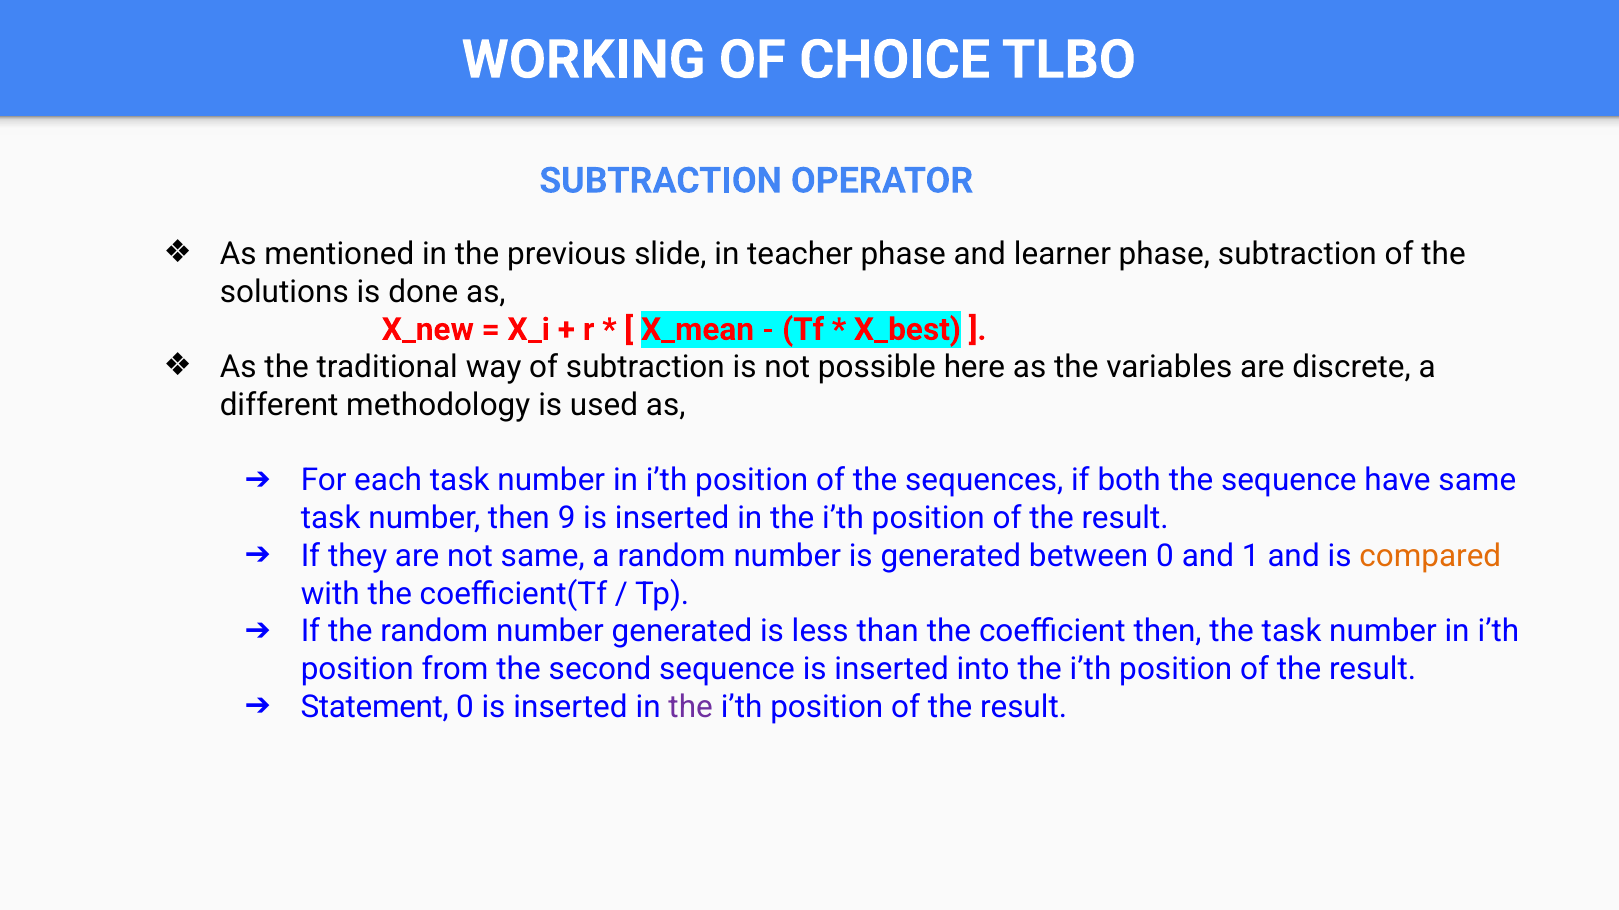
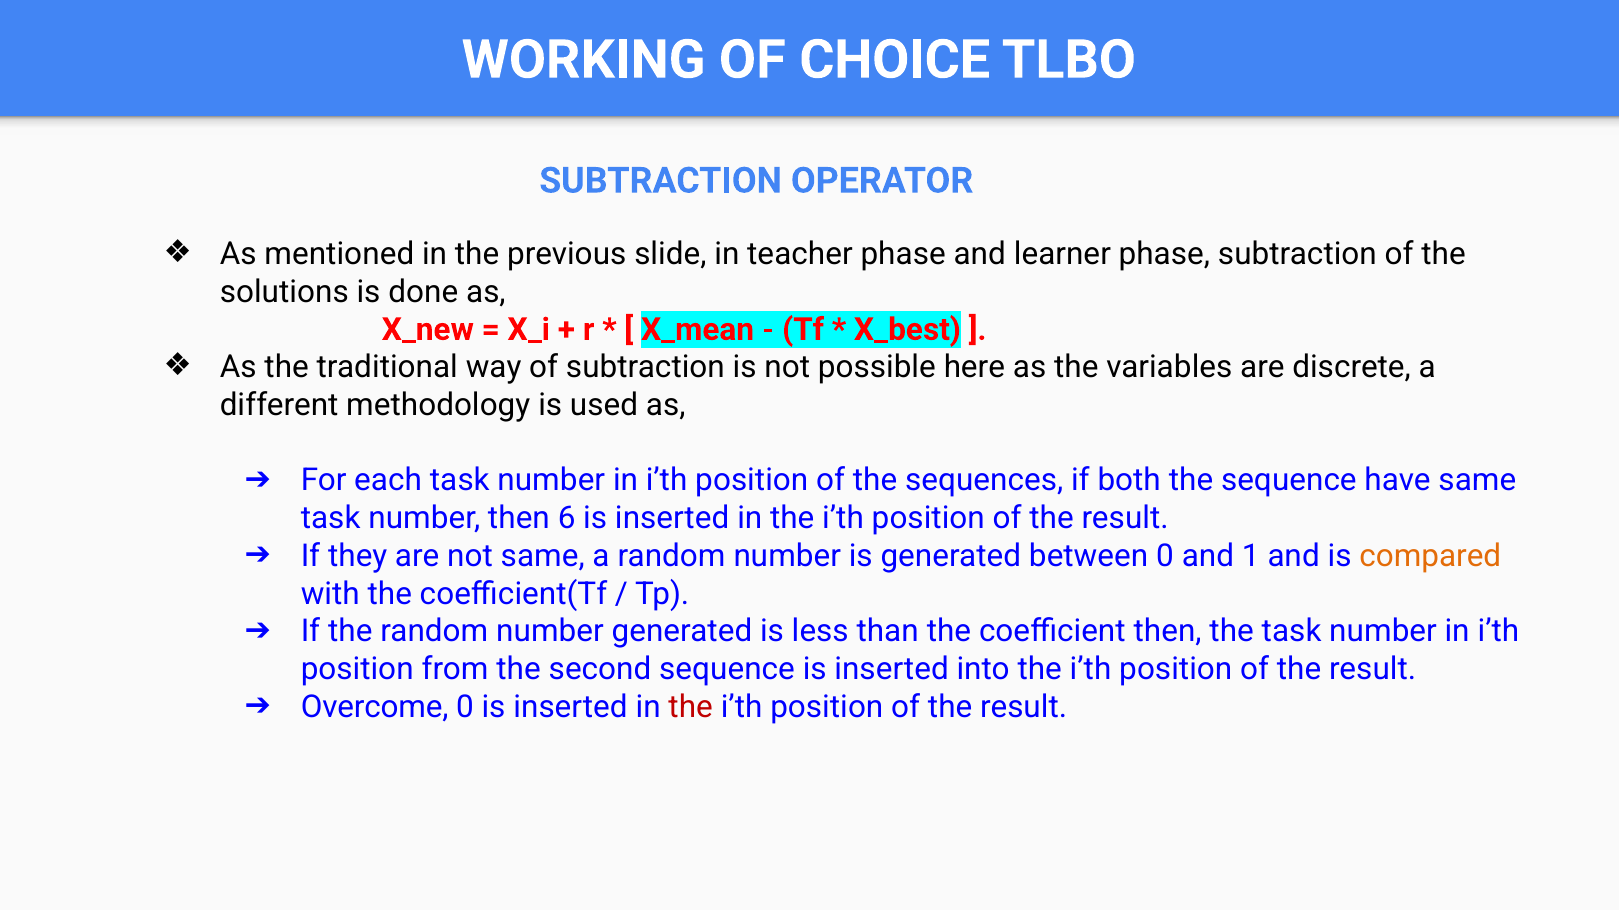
9: 9 -> 6
Statement: Statement -> Overcome
the at (691, 708) colour: purple -> red
